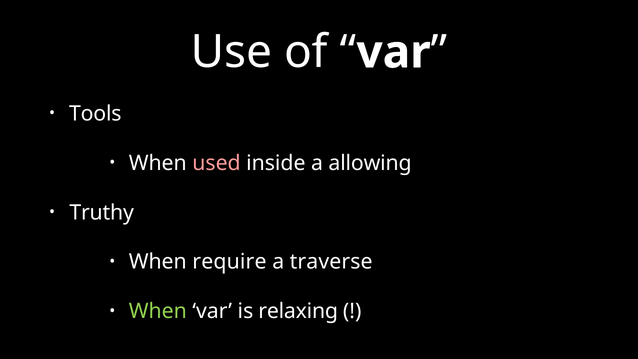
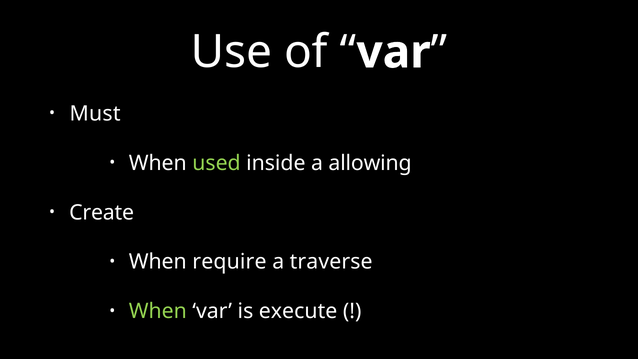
Tools: Tools -> Must
used colour: pink -> light green
Truthy: Truthy -> Create
relaxing: relaxing -> execute
